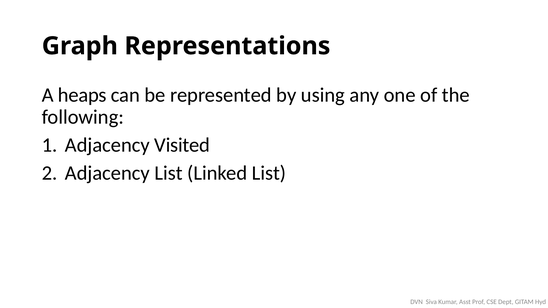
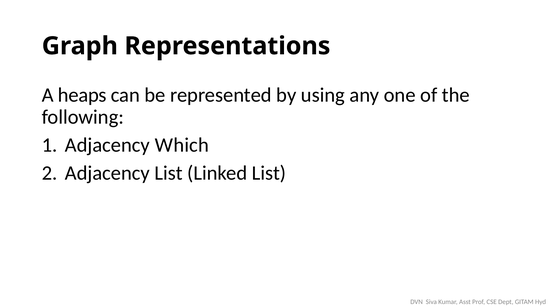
Visited: Visited -> Which
